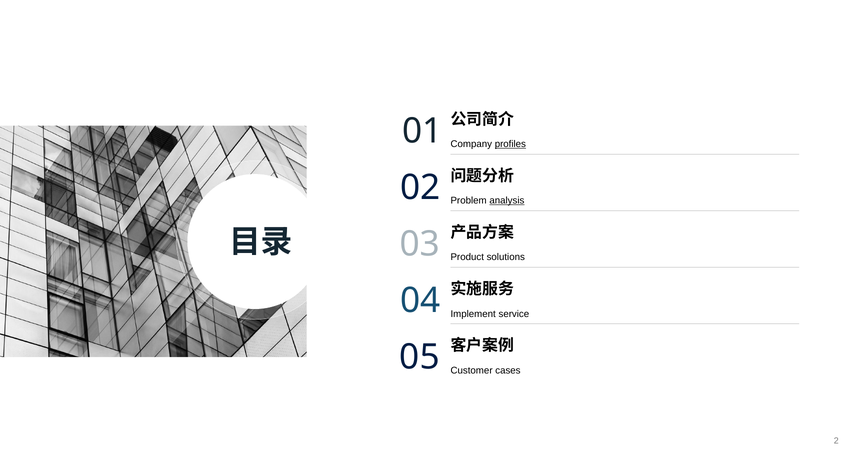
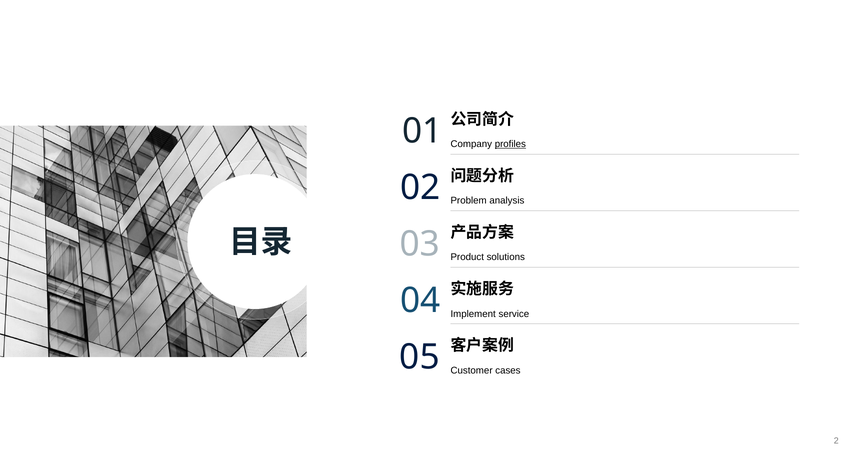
analysis underline: present -> none
